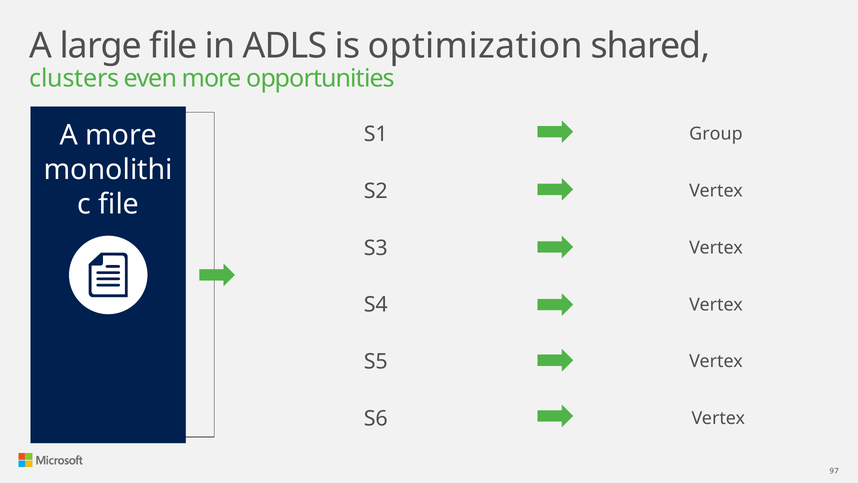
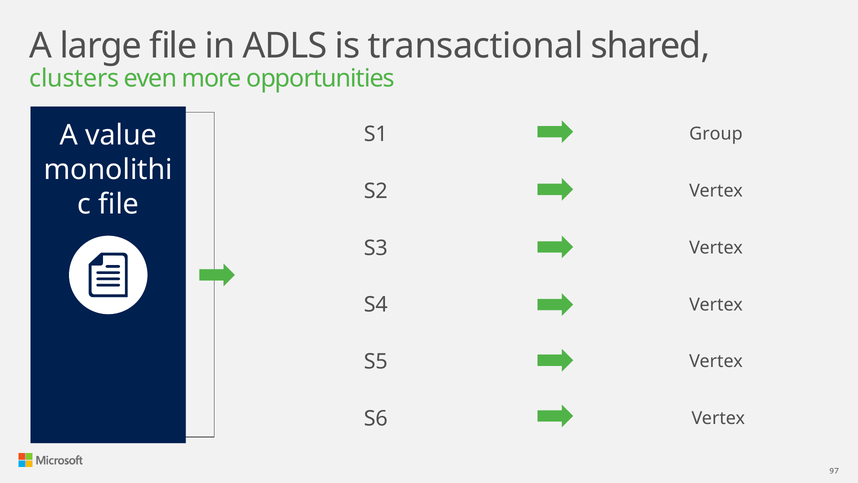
optimization: optimization -> transactional
A more: more -> value
